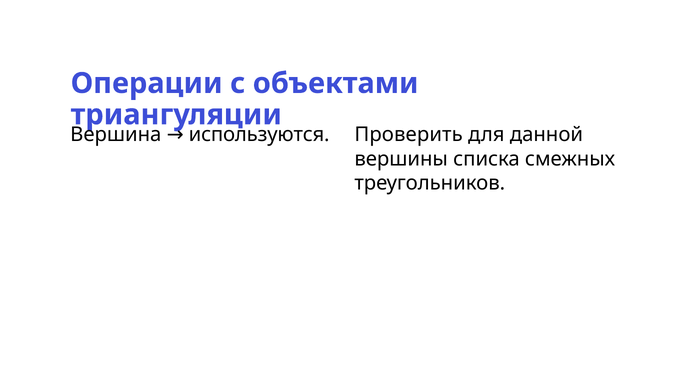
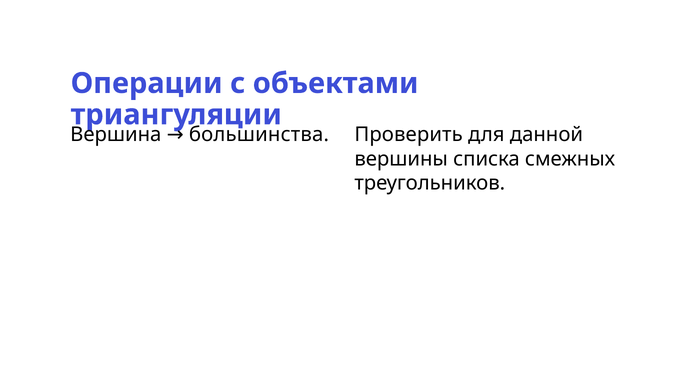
используются: используются -> большинства
